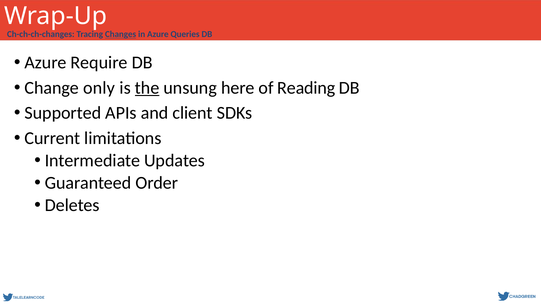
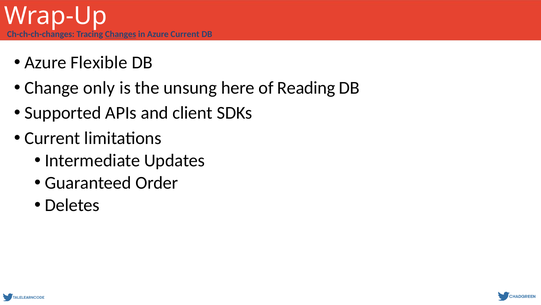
Azure Queries: Queries -> Current
Require: Require -> Flexible
the underline: present -> none
